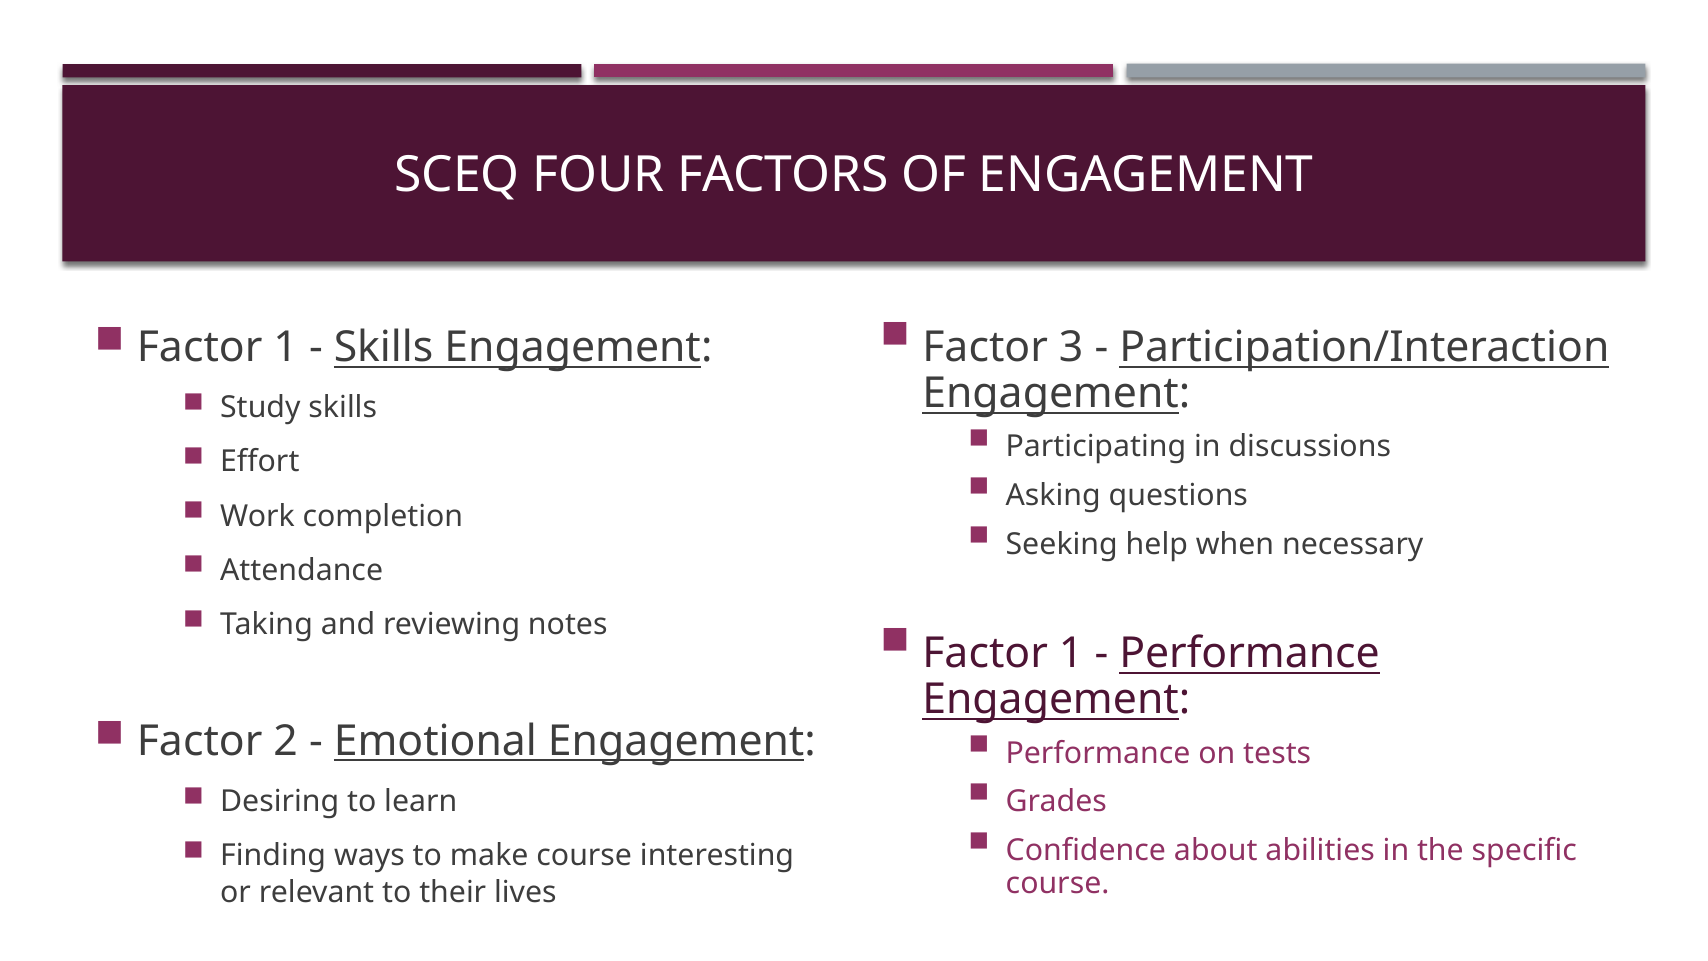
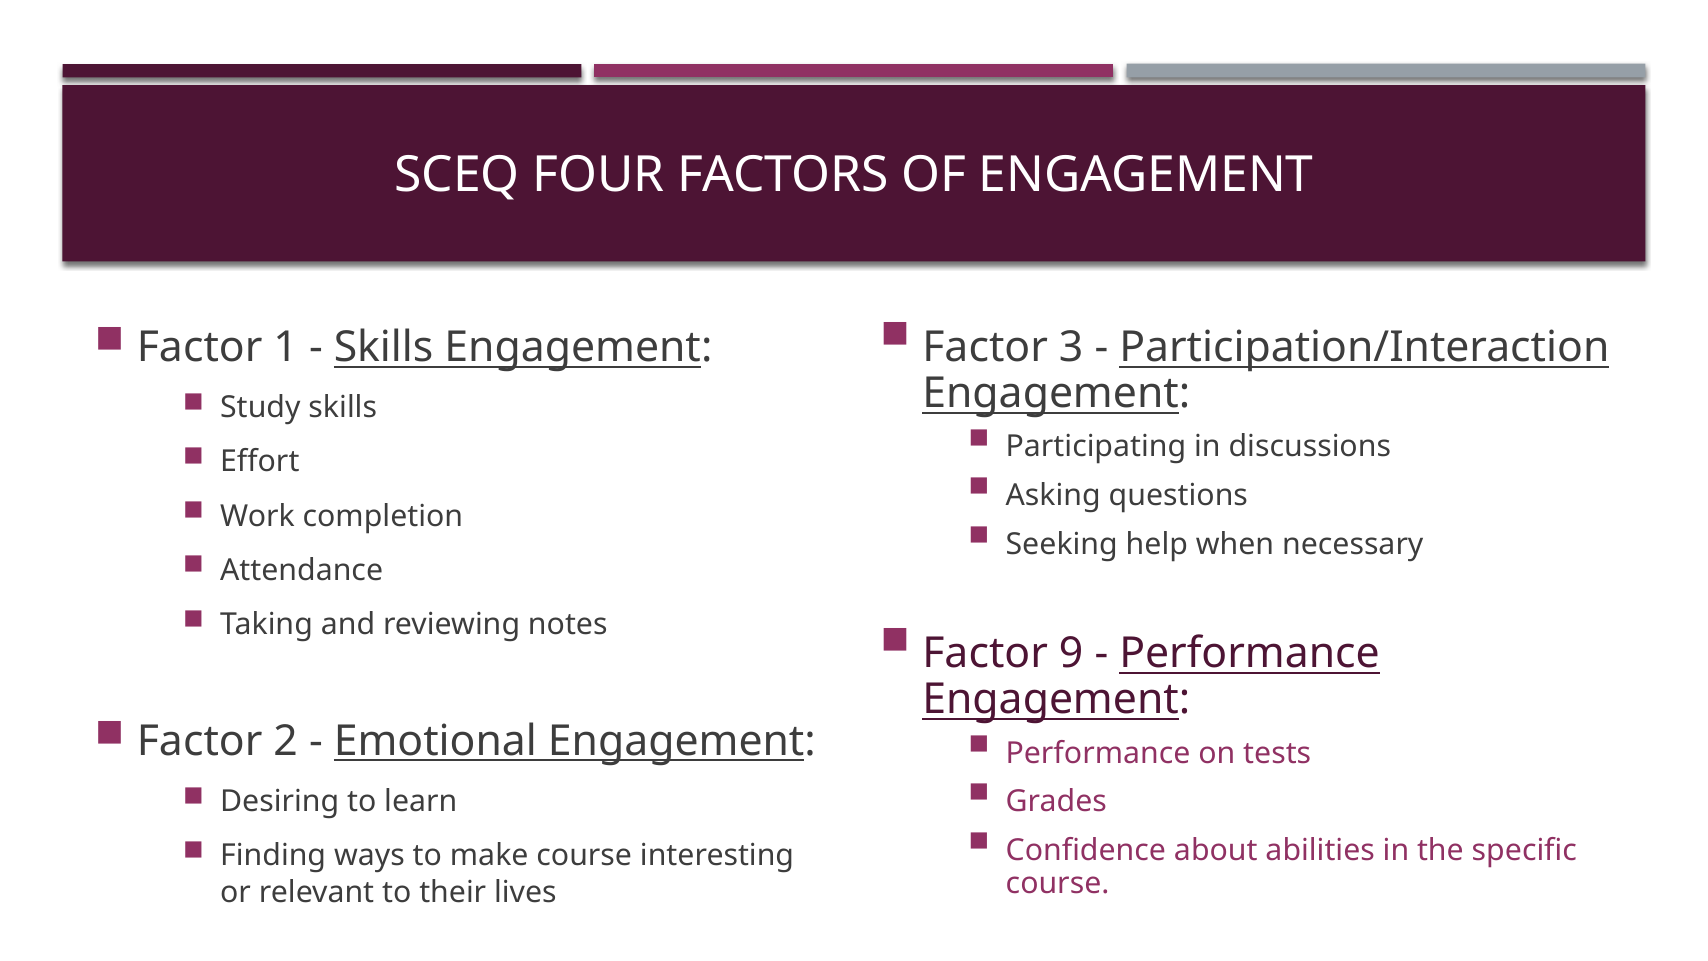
1 at (1071, 653): 1 -> 9
